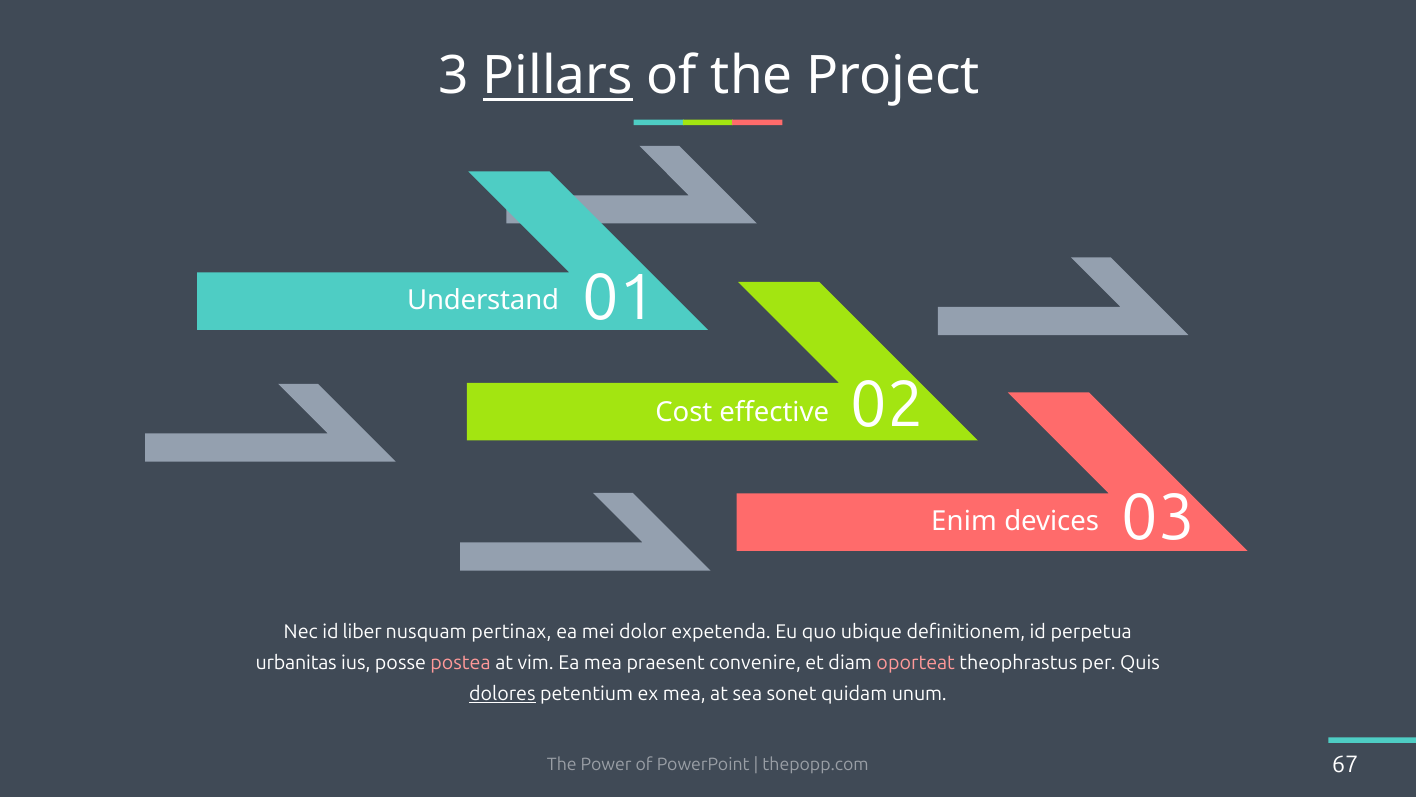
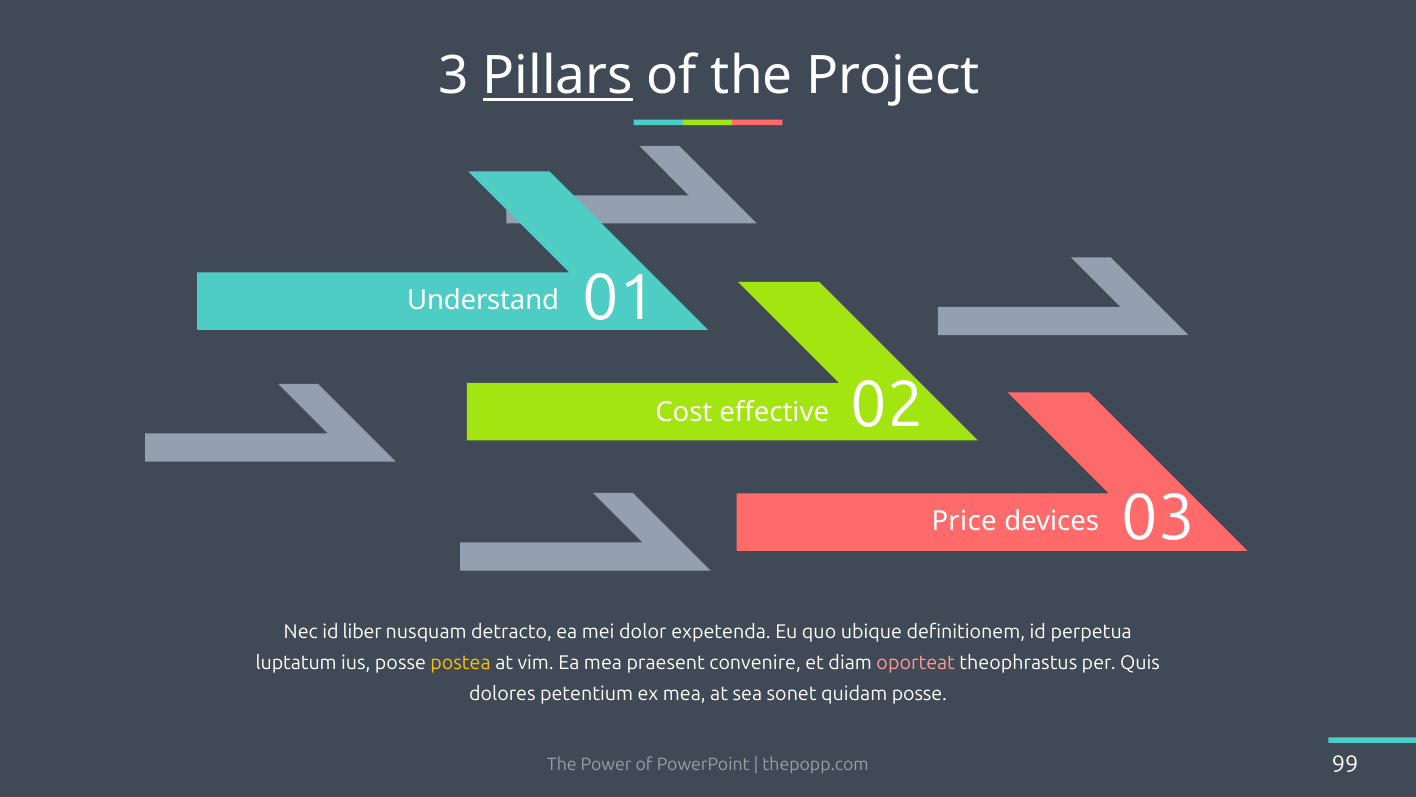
Enim: Enim -> Price
pertinax: pertinax -> detracto
urbanitas: urbanitas -> luptatum
postea colour: pink -> yellow
dolores underline: present -> none
quidam unum: unum -> posse
67: 67 -> 99
